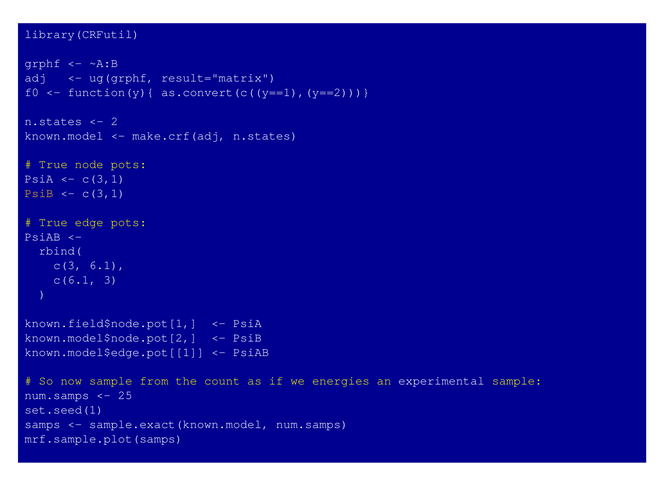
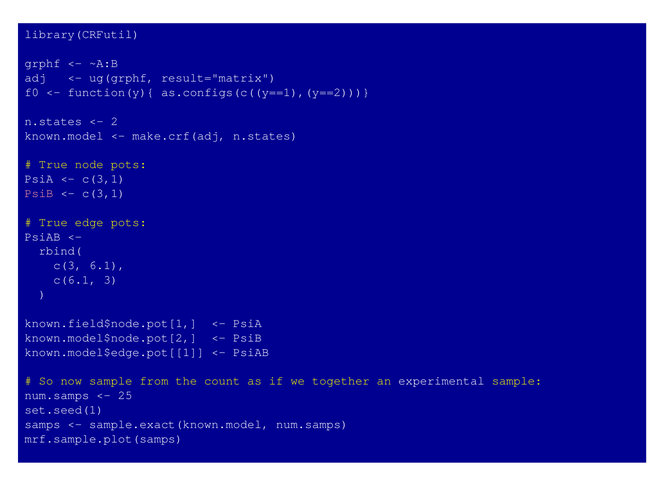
as.convert(c((y==1),(y==2: as.convert(c((y==1),(y==2 -> as.configs(c((y==1),(y==2
PsiB at (39, 193) colour: yellow -> pink
energies: energies -> together
